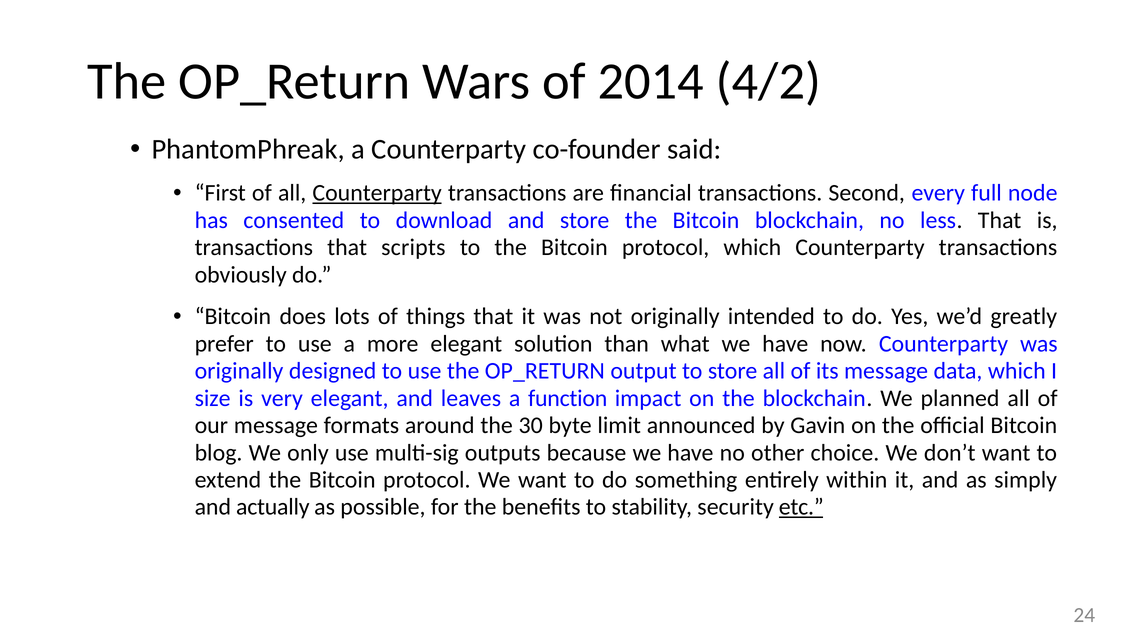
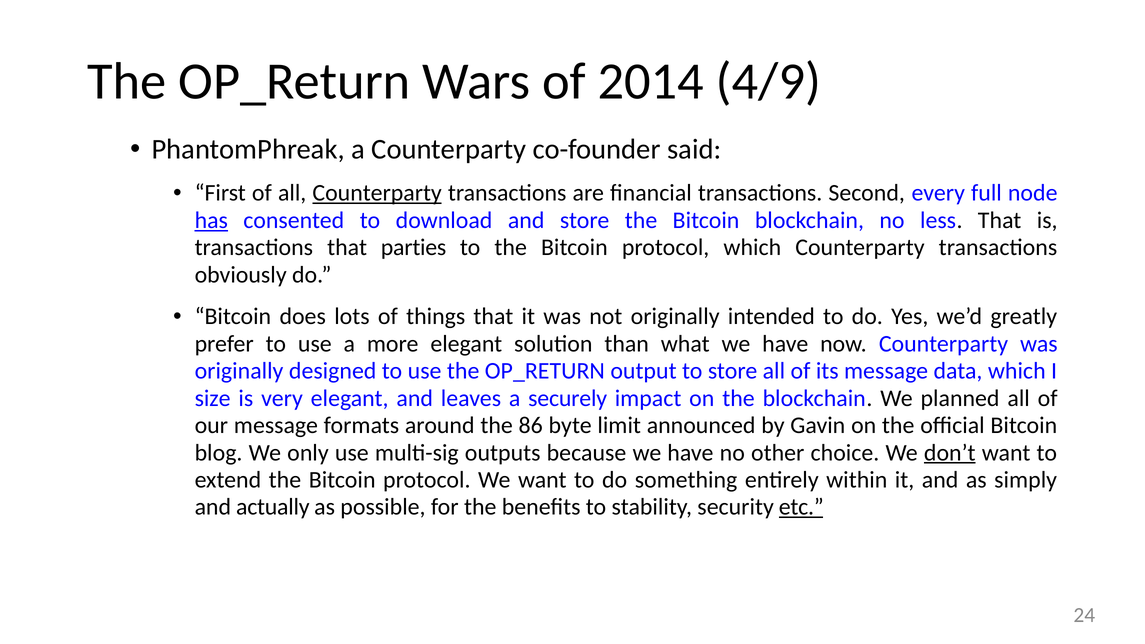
4/2: 4/2 -> 4/9
has underline: none -> present
scripts: scripts -> parties
function: function -> securely
30: 30 -> 86
don’t underline: none -> present
